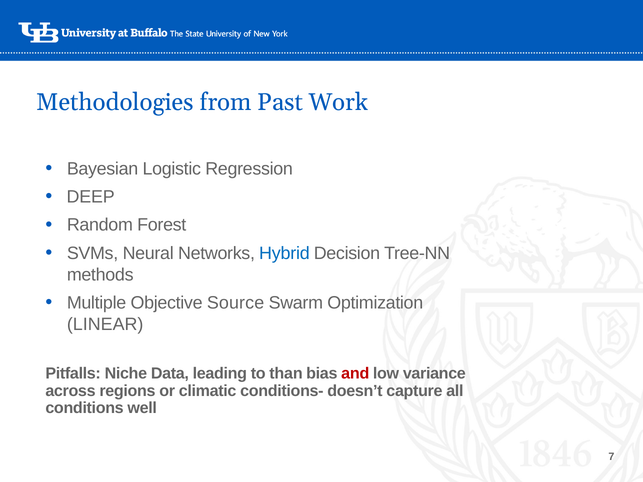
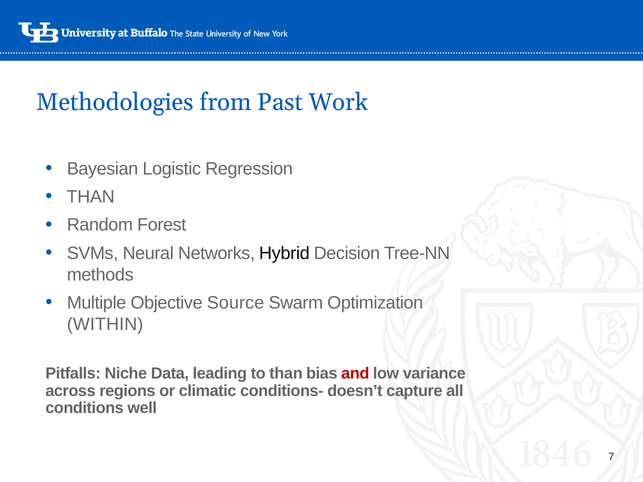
DEEP at (91, 197): DEEP -> THAN
Hybrid colour: blue -> black
LINEAR: LINEAR -> WITHIN
